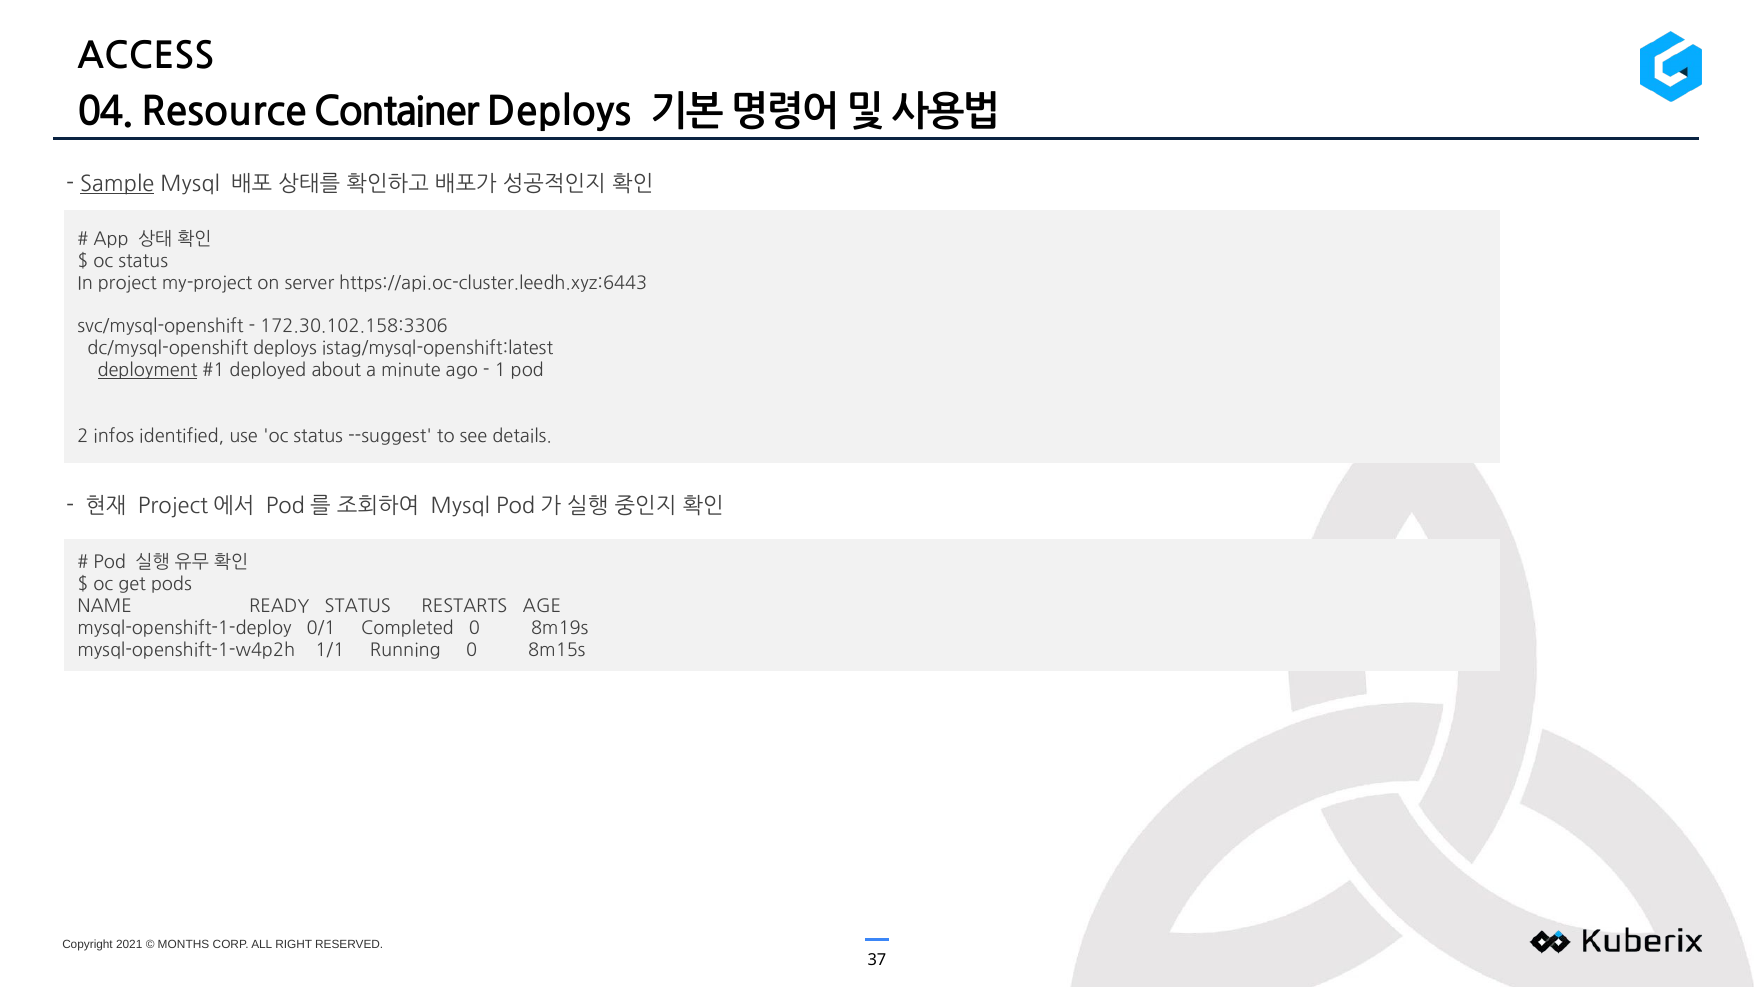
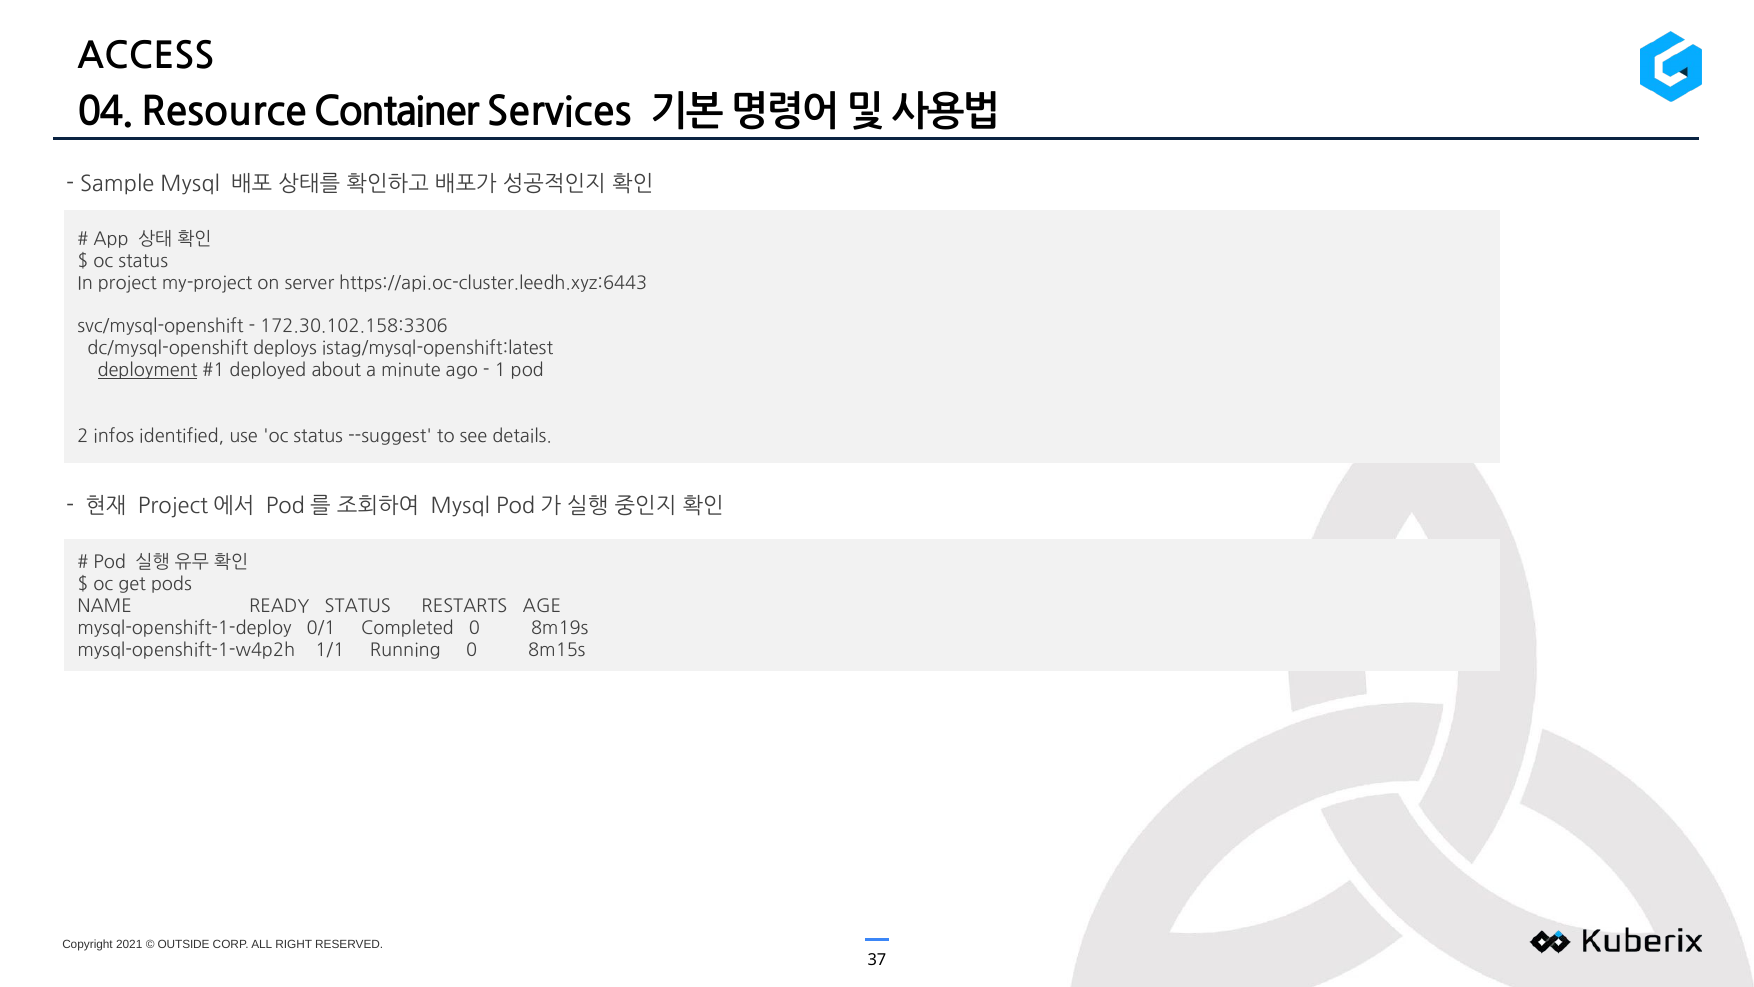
Container Deploys: Deploys -> Services
Sample underline: present -> none
MONTHS: MONTHS -> OUTSIDE
